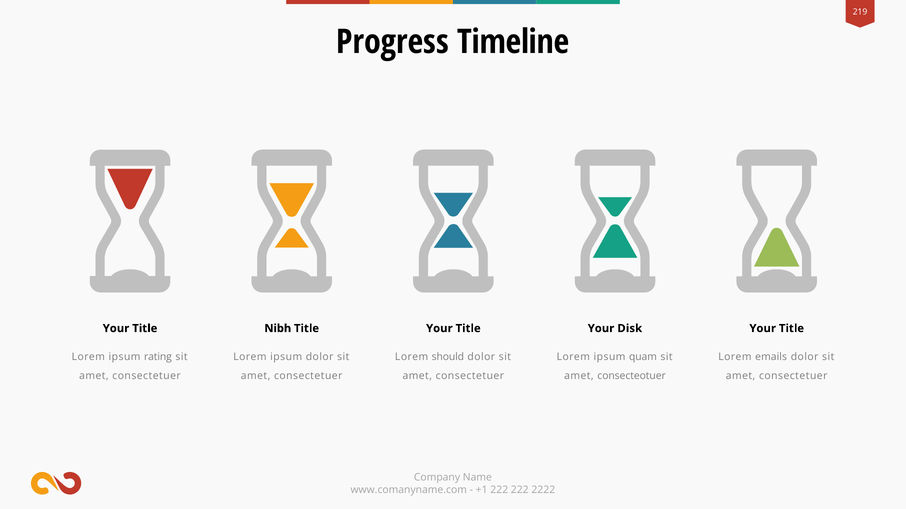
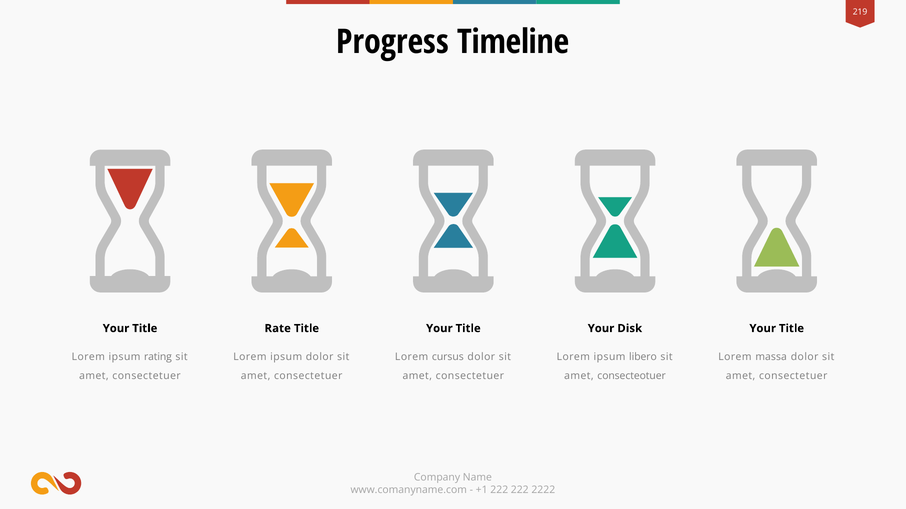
Nibh: Nibh -> Rate
should: should -> cursus
quam: quam -> libero
emails: emails -> massa
